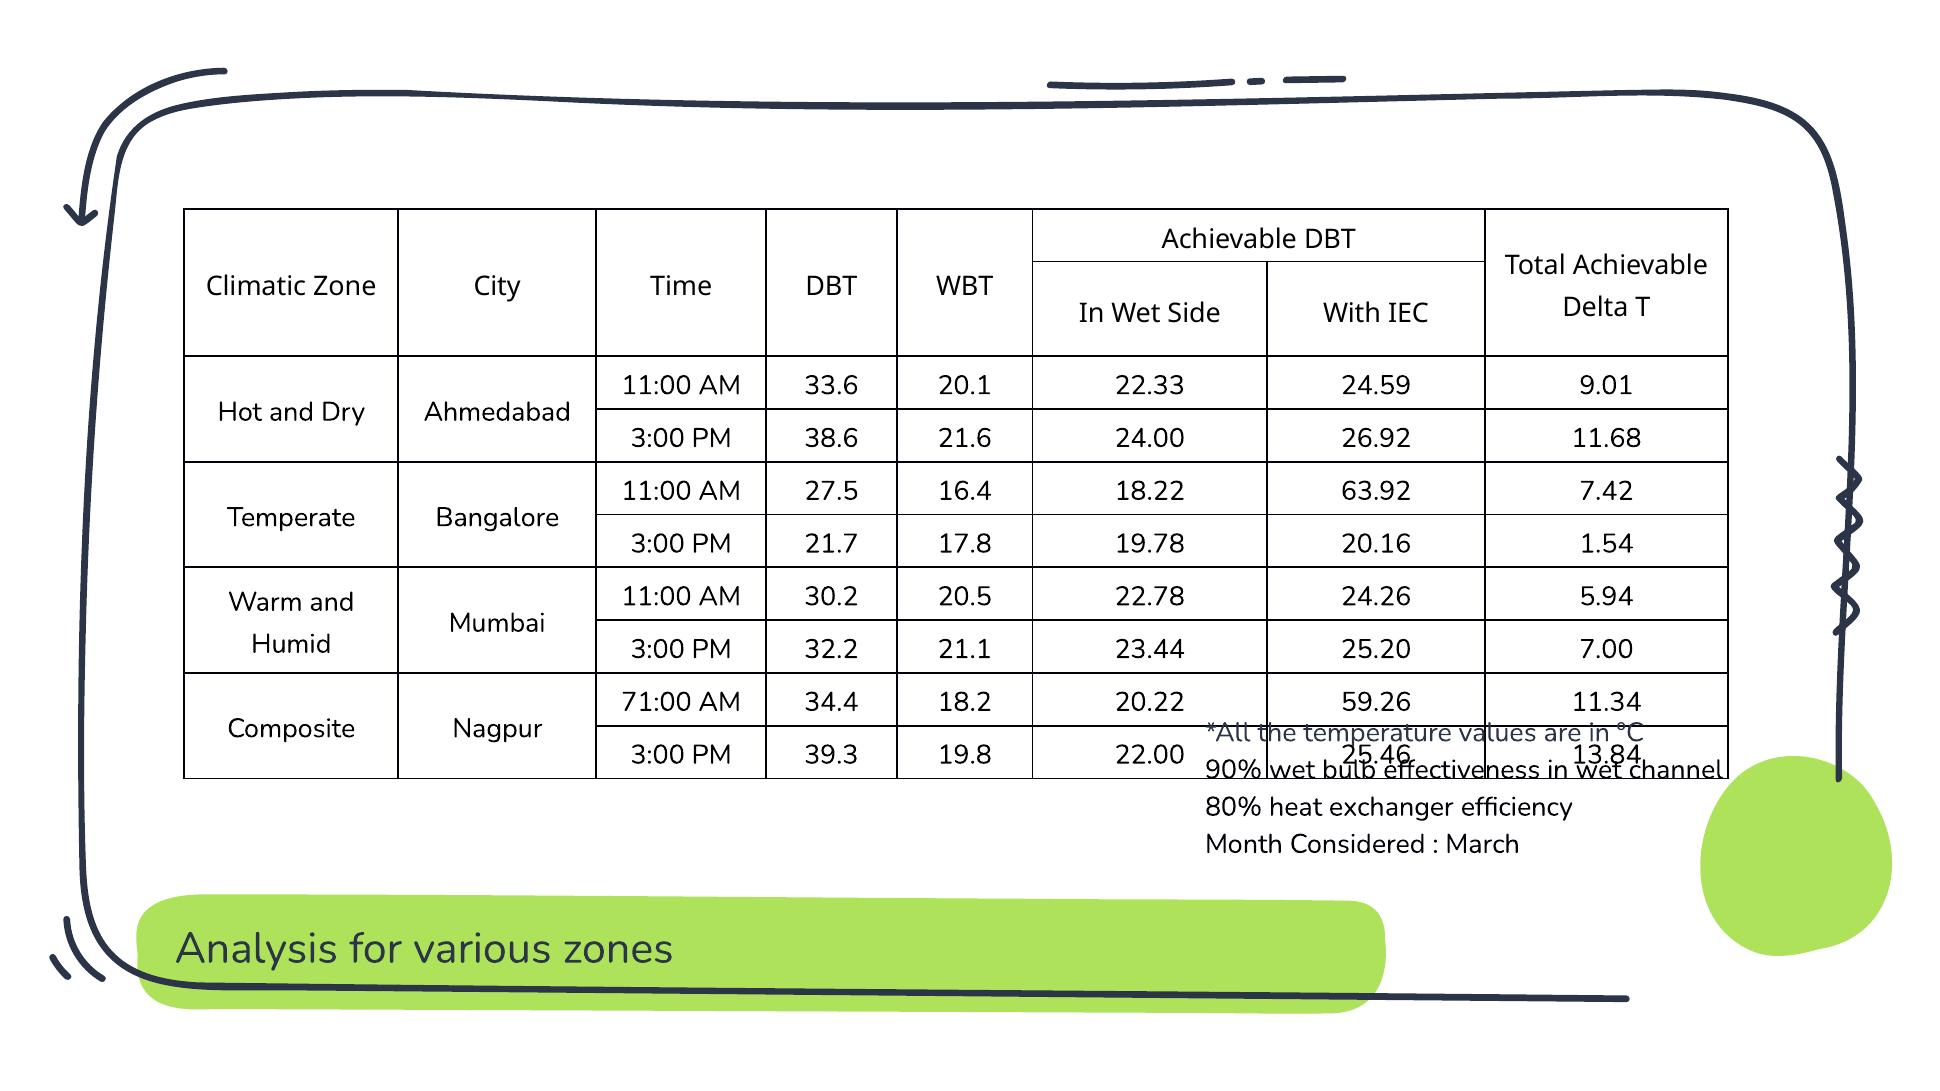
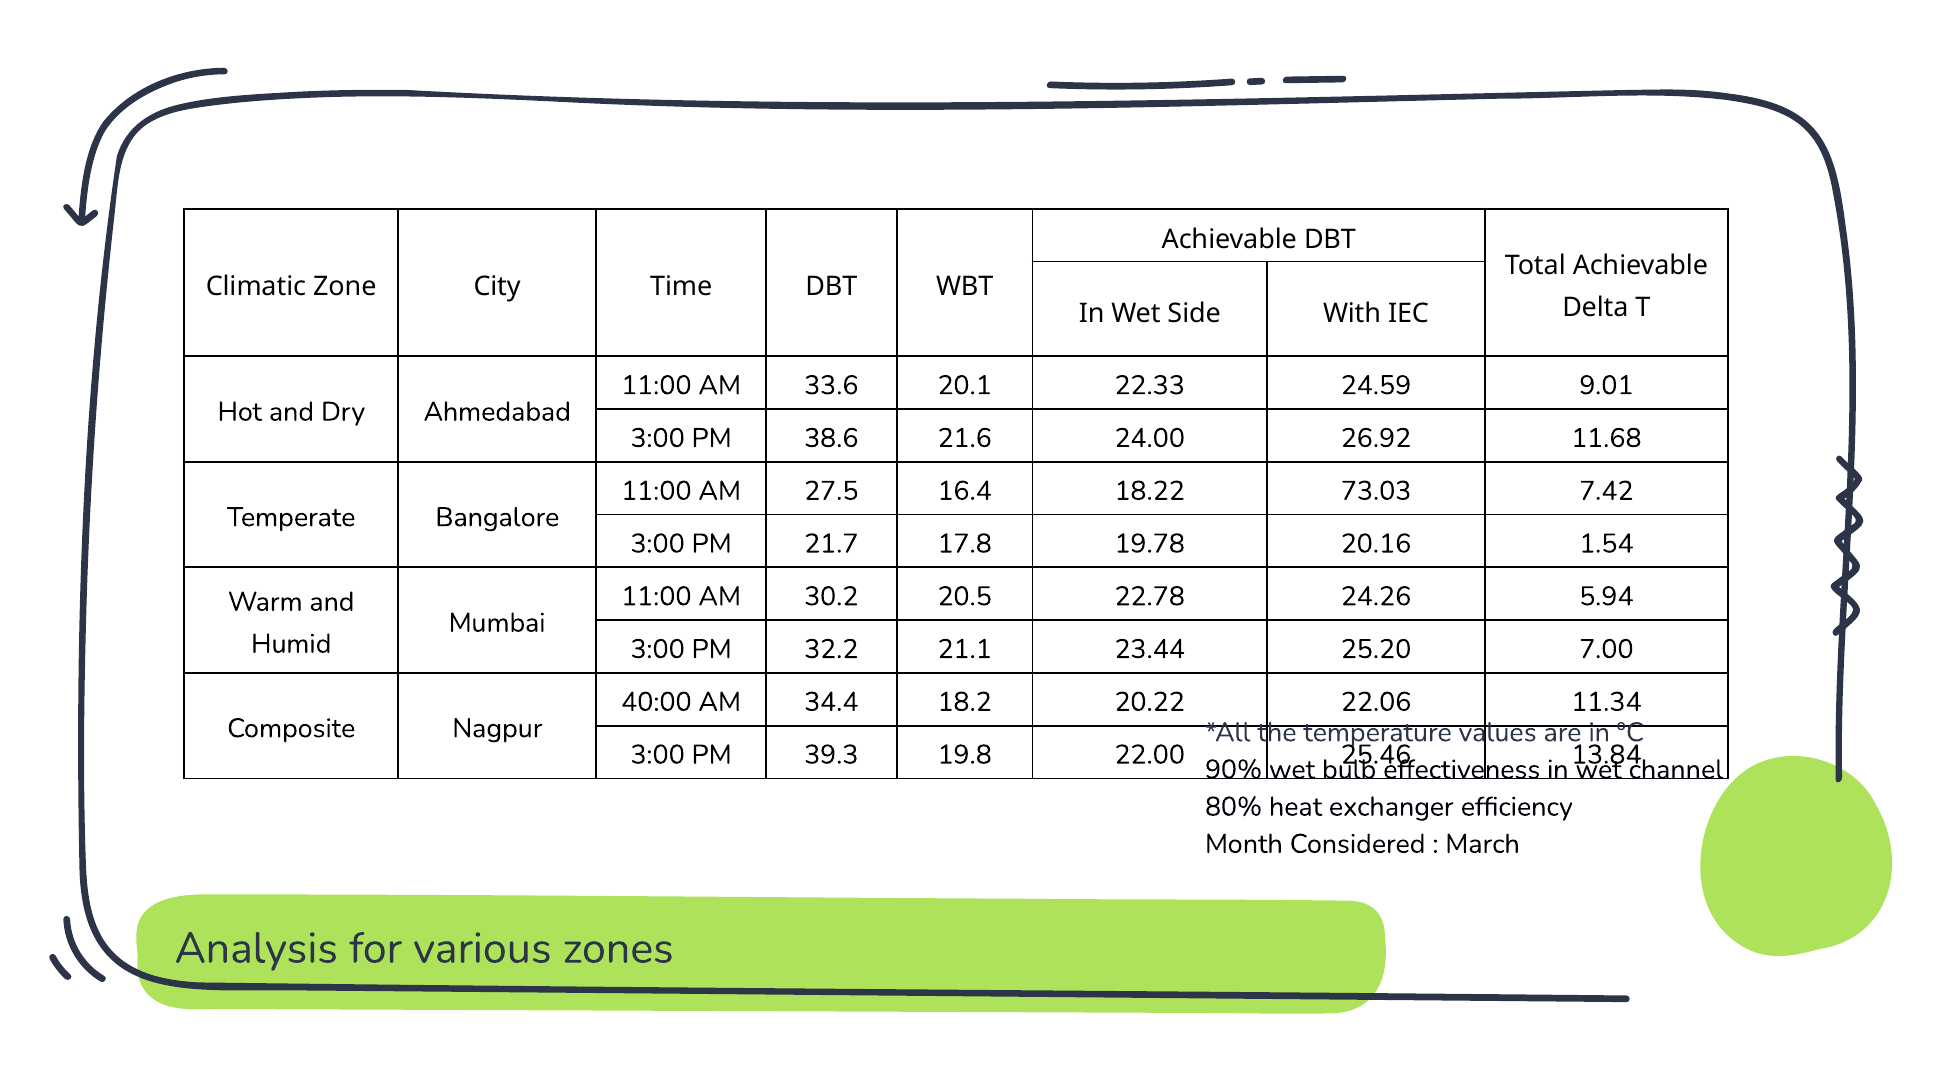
63.92: 63.92 -> 73.03
71:00: 71:00 -> 40:00
59.26: 59.26 -> 22.06
